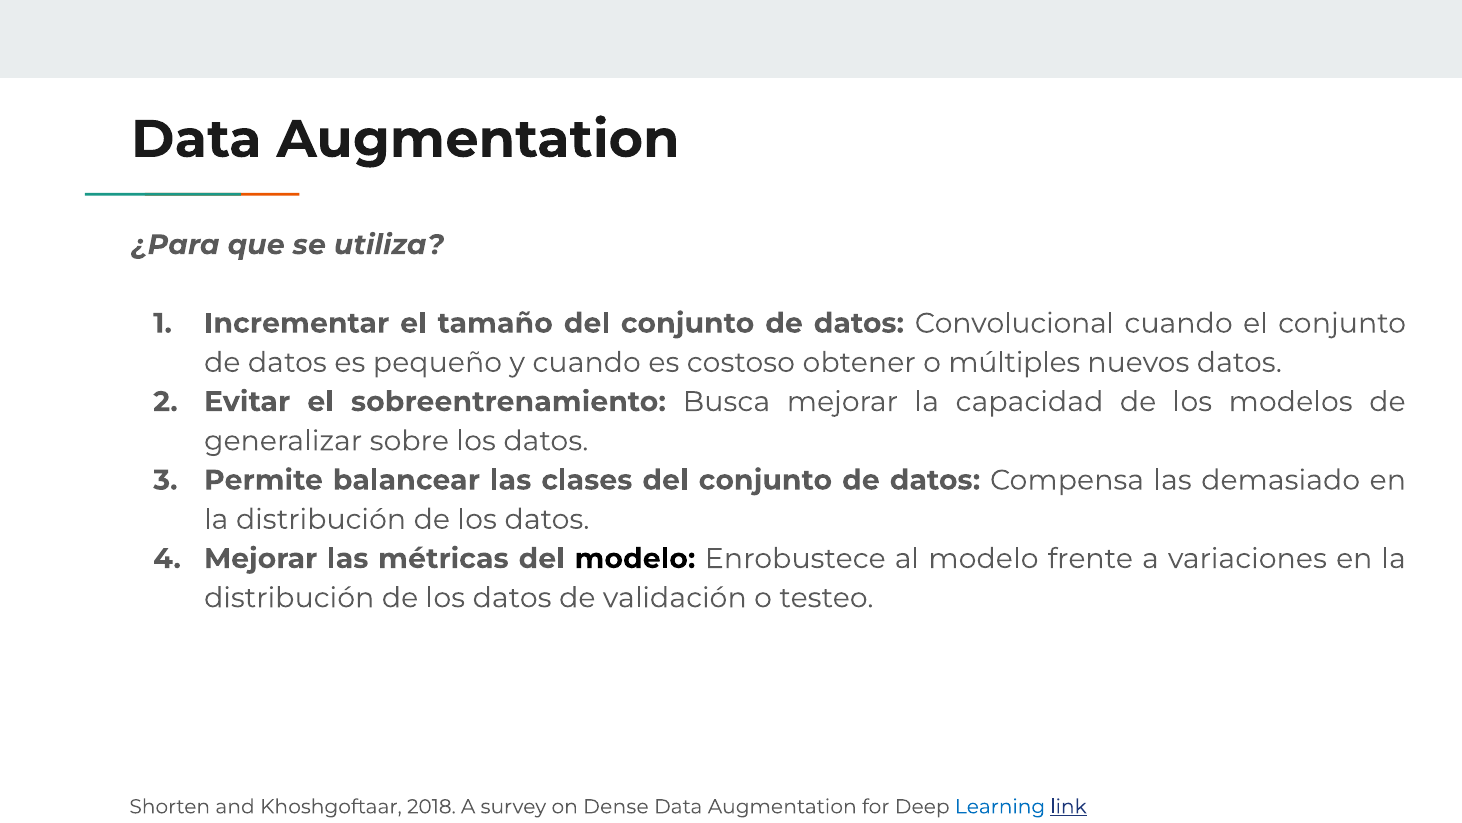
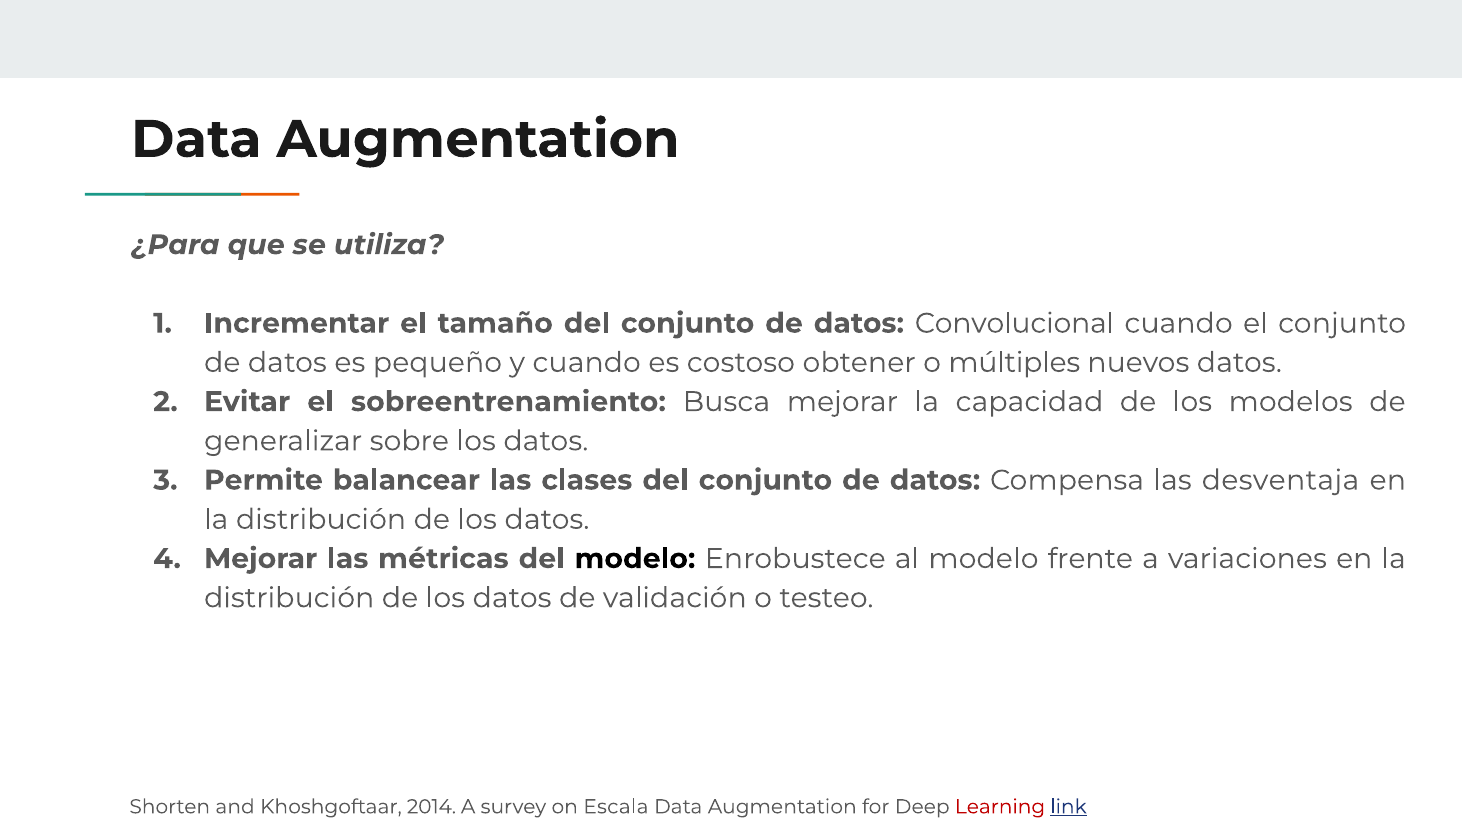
demasiado: demasiado -> desventaja
2018: 2018 -> 2014
Dense: Dense -> Escala
Learning colour: blue -> red
